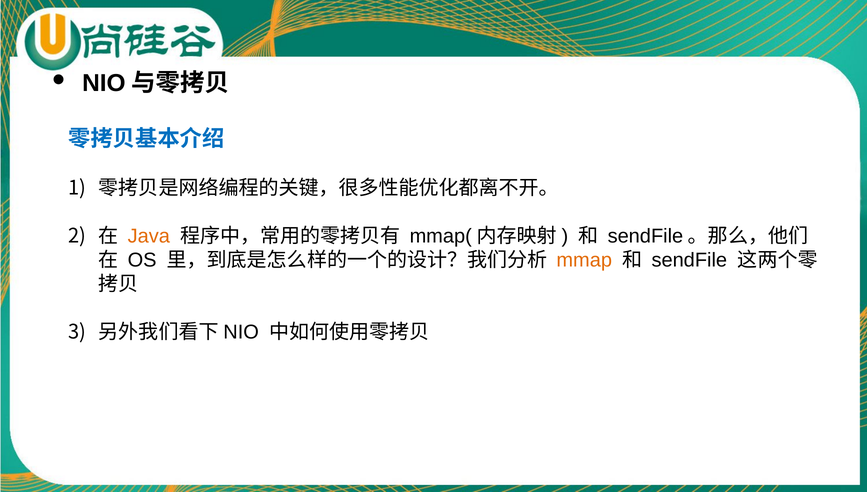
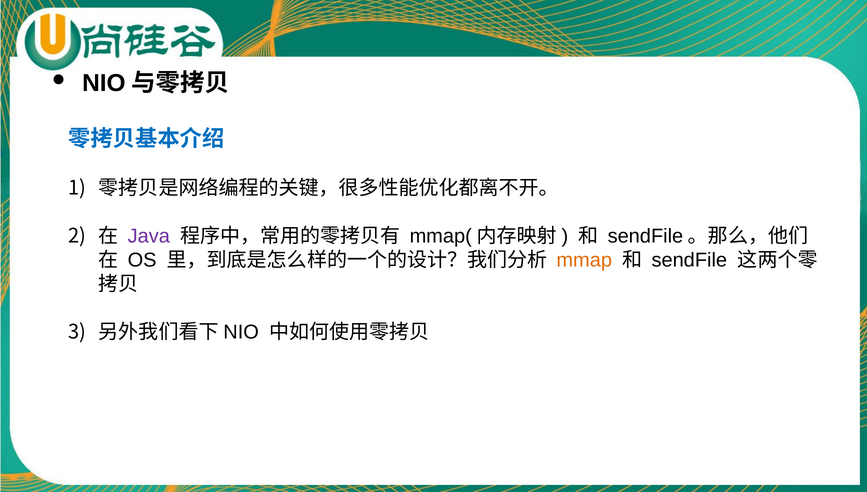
Java colour: orange -> purple
